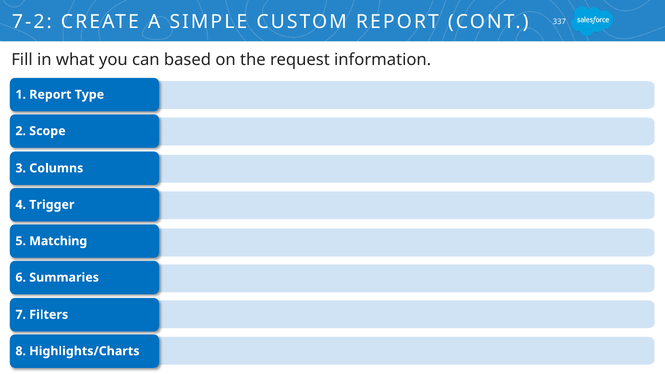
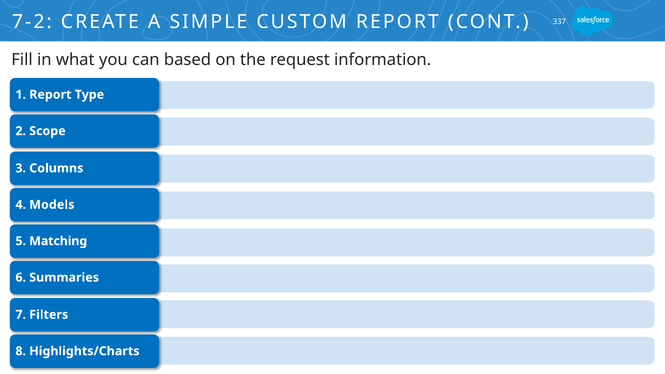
Trigger: Trigger -> Models
